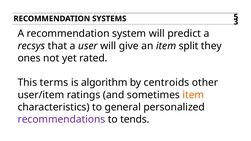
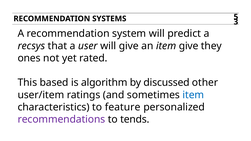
item split: split -> give
terms: terms -> based
centroids: centroids -> discussed
item at (193, 95) colour: orange -> blue
general: general -> feature
